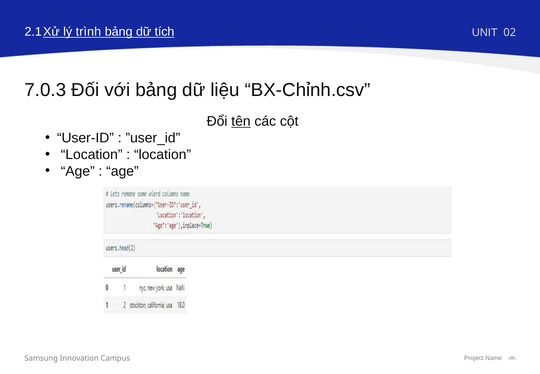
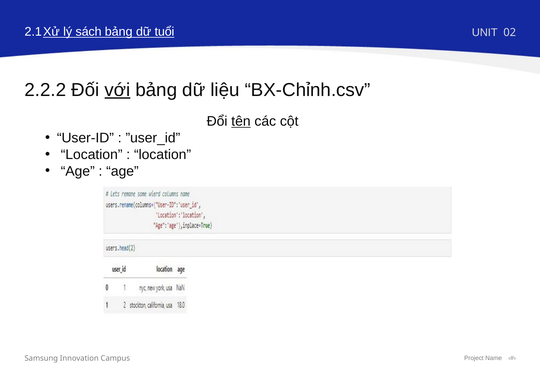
trình: trình -> sách
tích: tích -> tuổi
7.0.3: 7.0.3 -> 2.2.2
với underline: none -> present
